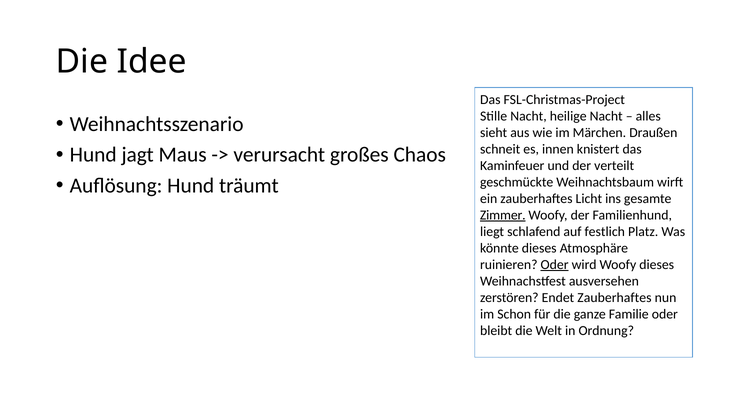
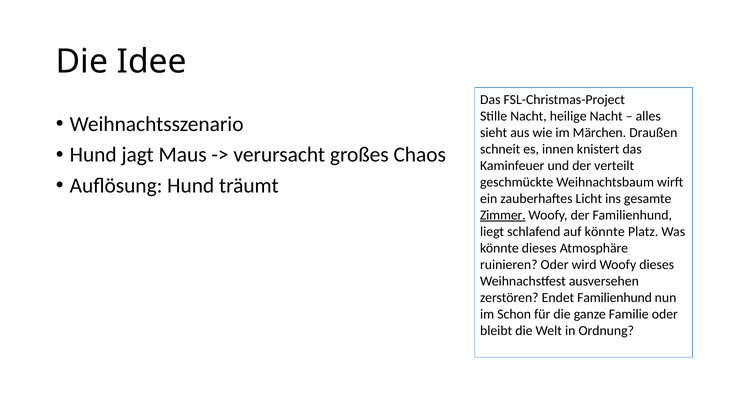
auf festlich: festlich -> könnte
Oder at (555, 265) underline: present -> none
Endet Zauberhaftes: Zauberhaftes -> Familienhund
